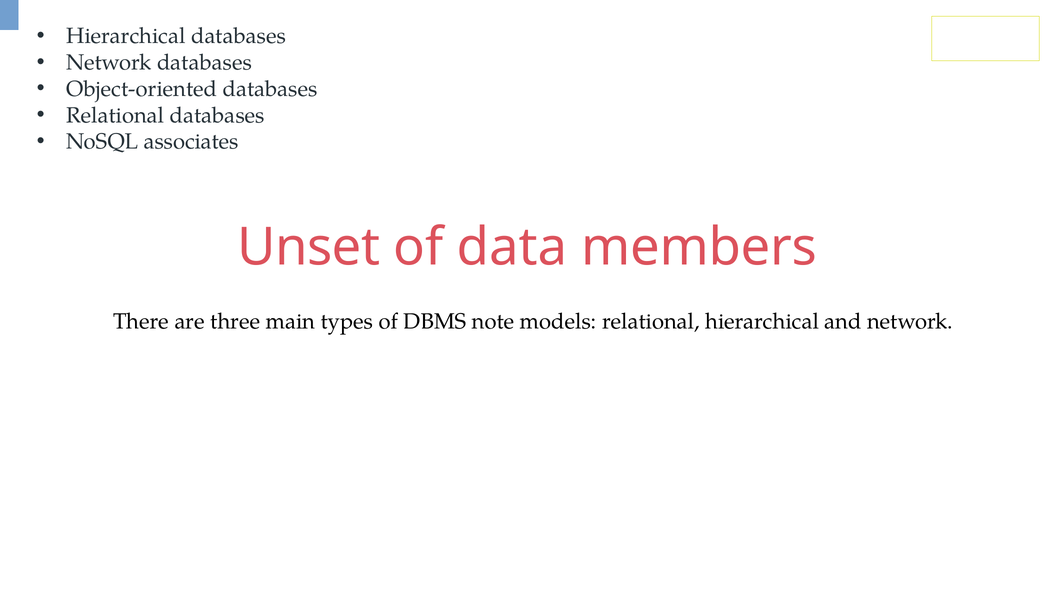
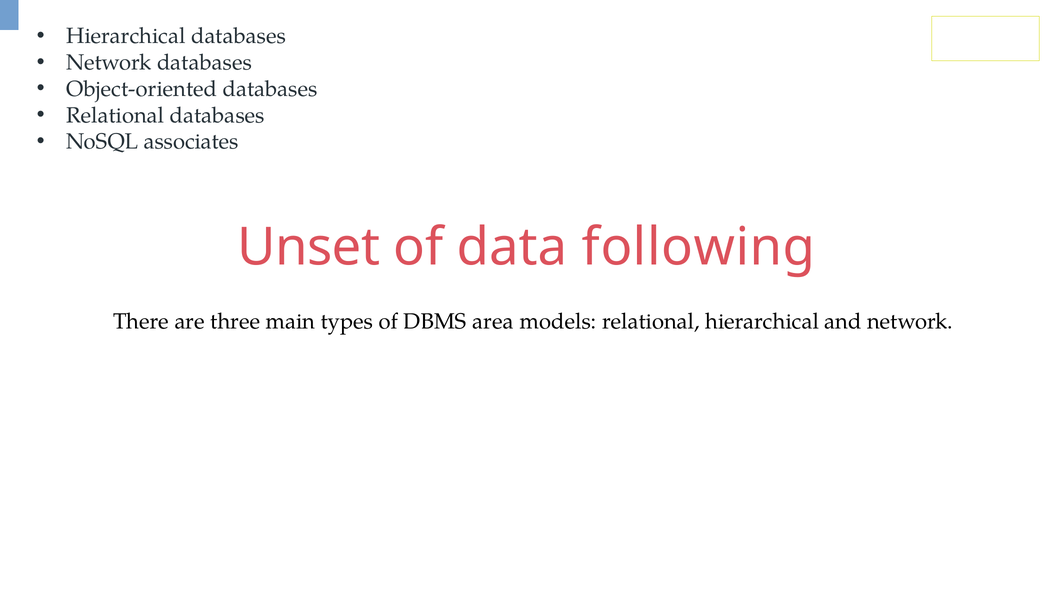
members: members -> following
note: note -> area
